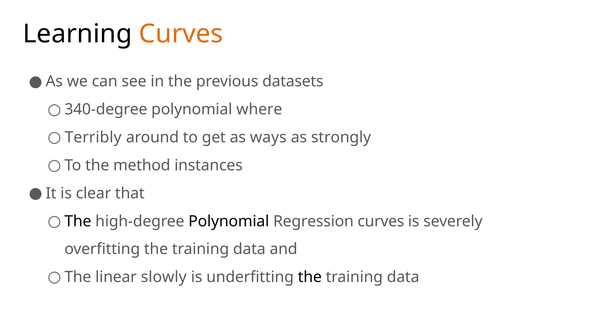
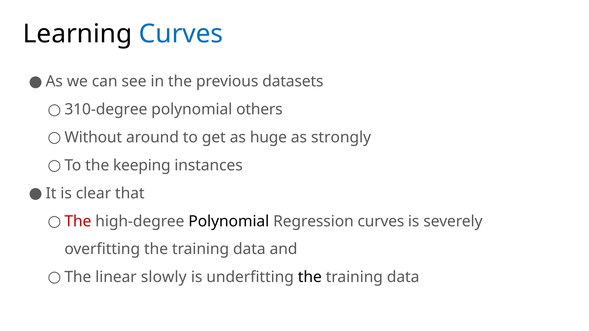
Curves at (181, 34) colour: orange -> blue
340-degree: 340-degree -> 310-degree
where: where -> others
Terribly: Terribly -> Without
ways: ways -> huge
method: method -> keeping
The at (78, 221) colour: black -> red
